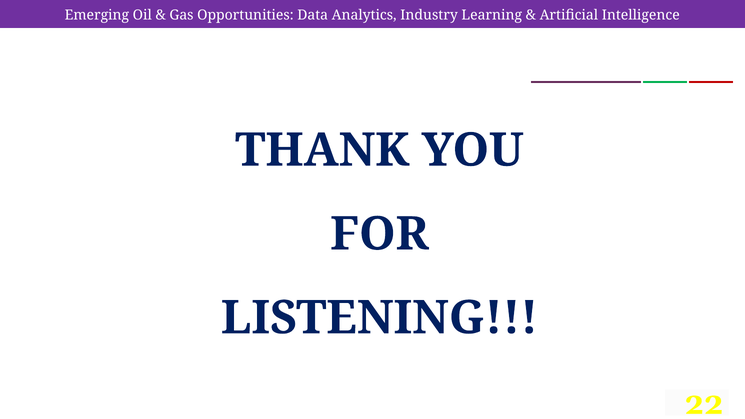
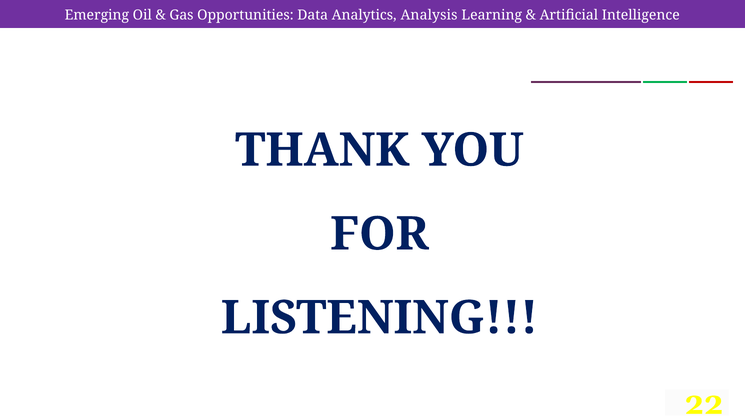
Industry: Industry -> Analysis
